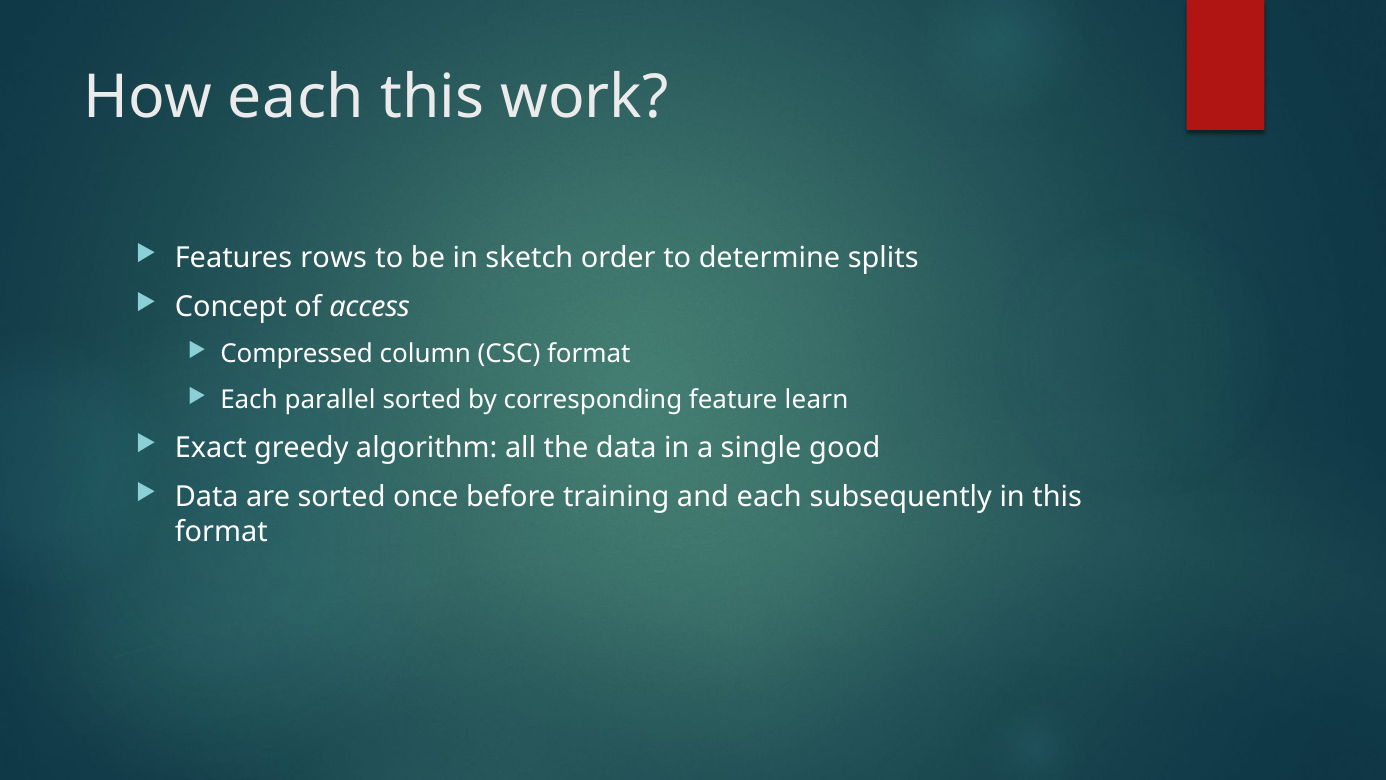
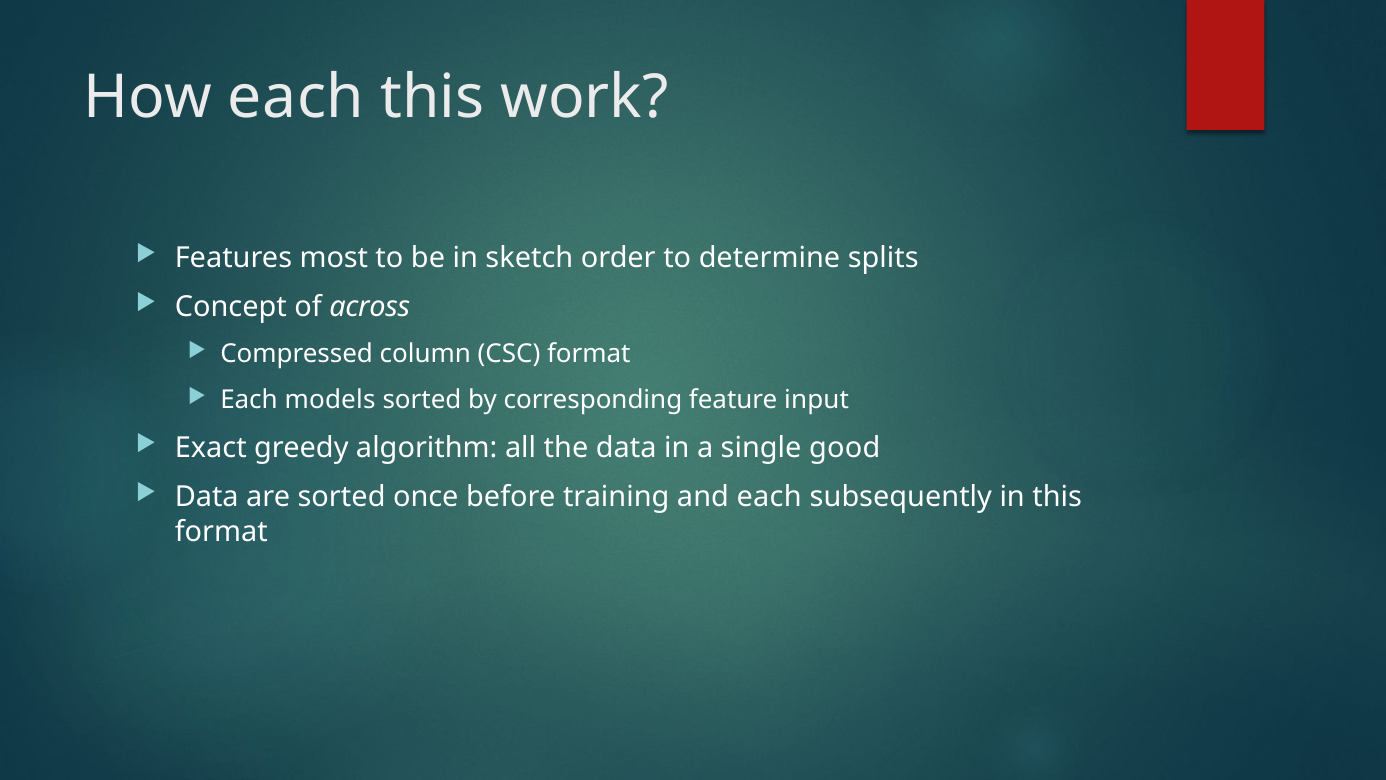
rows: rows -> most
access: access -> across
parallel: parallel -> models
learn: learn -> input
